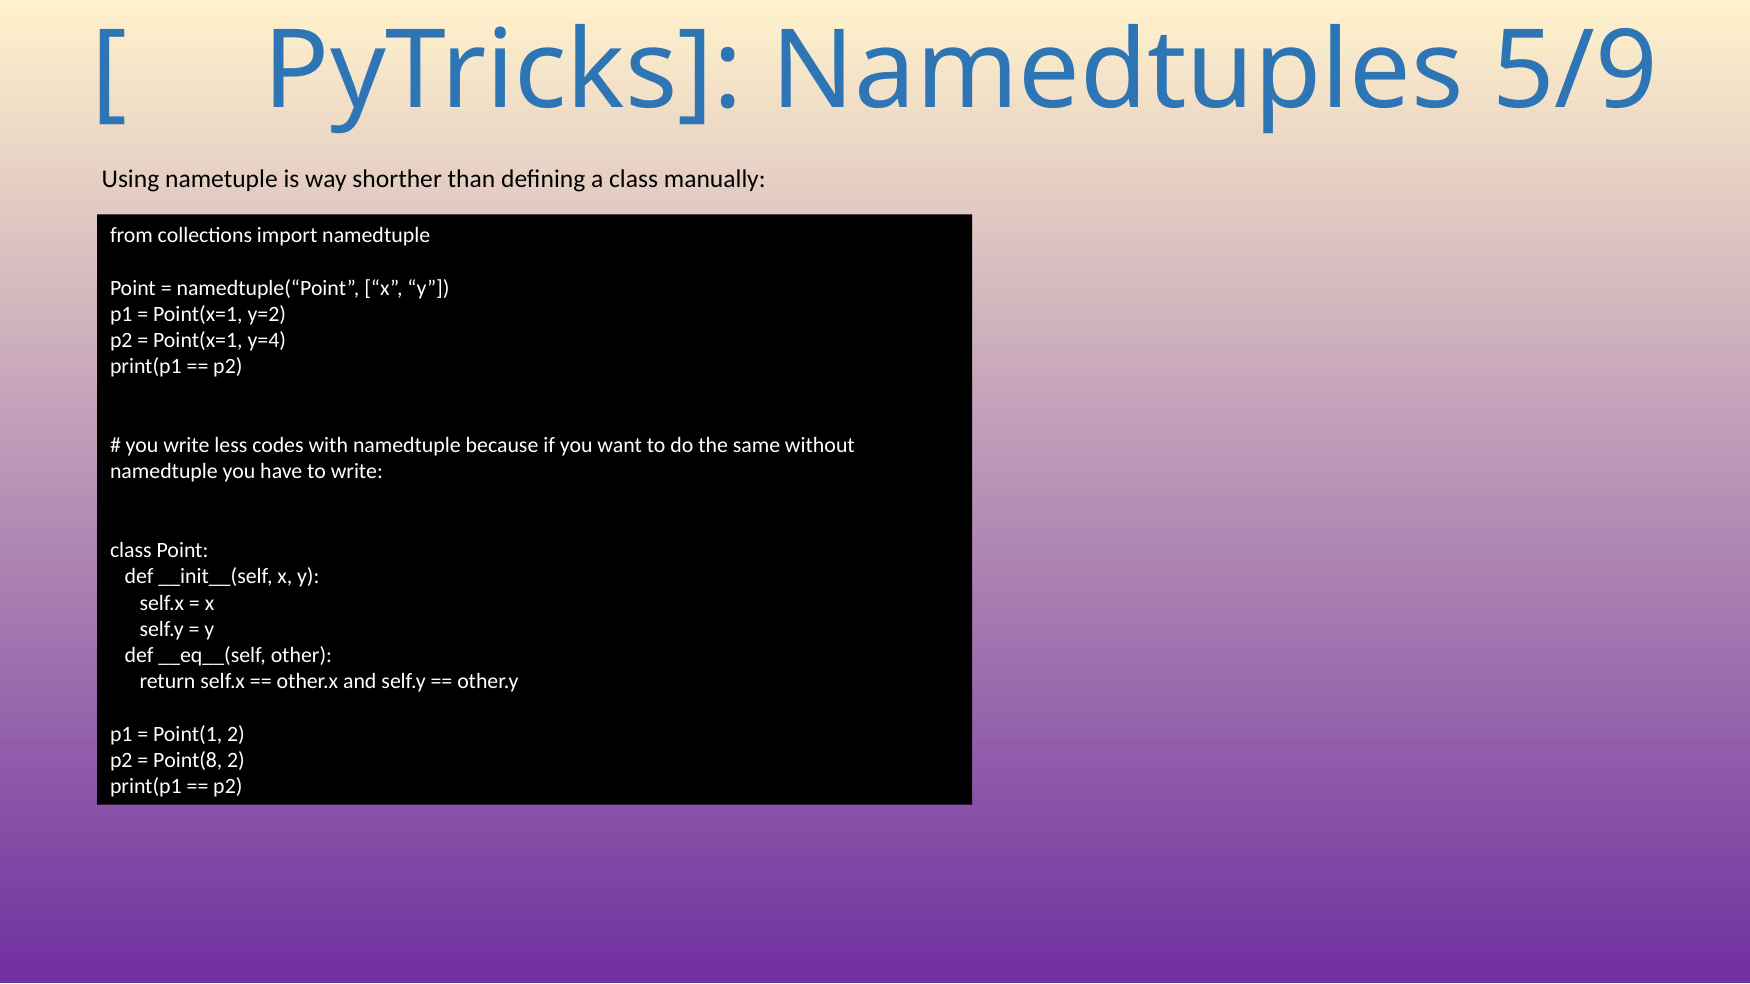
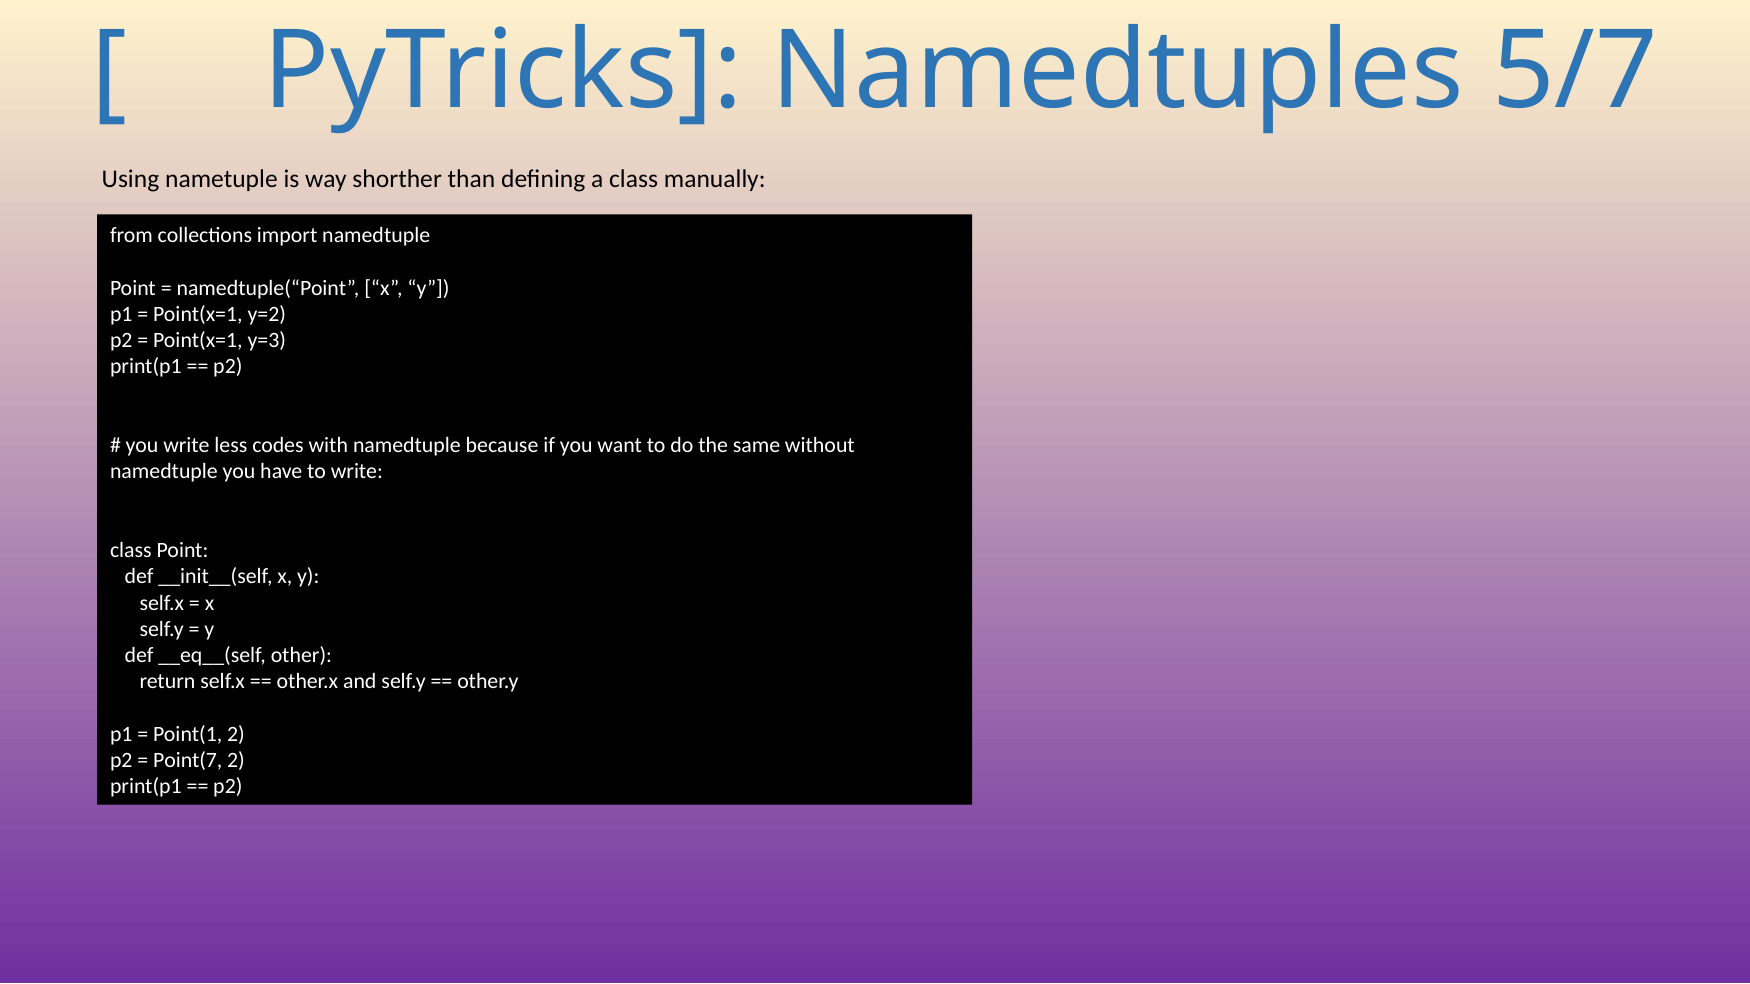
5/9: 5/9 -> 5/7
y=4: y=4 -> y=3
Point(8: Point(8 -> Point(7
